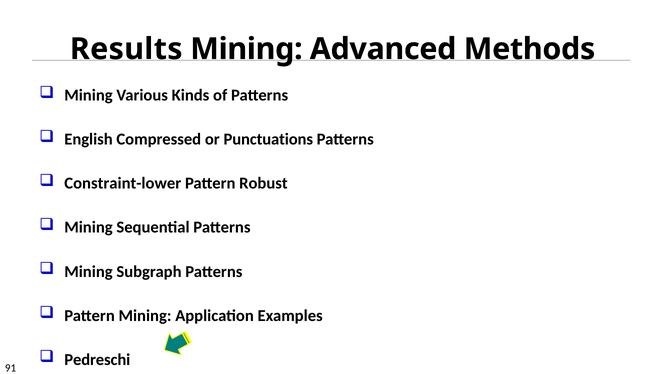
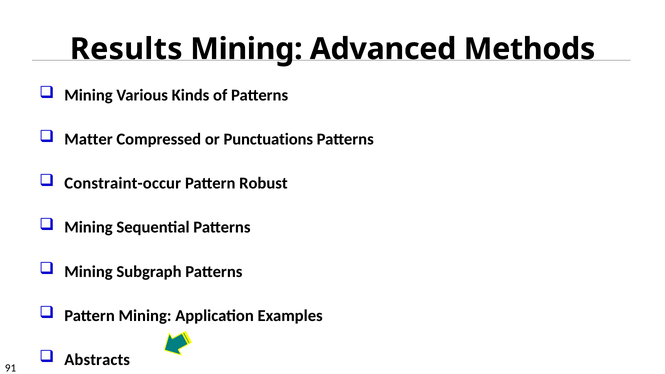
English: English -> Matter
Constraint-lower: Constraint-lower -> Constraint-occur
Pedreschi: Pedreschi -> Abstracts
